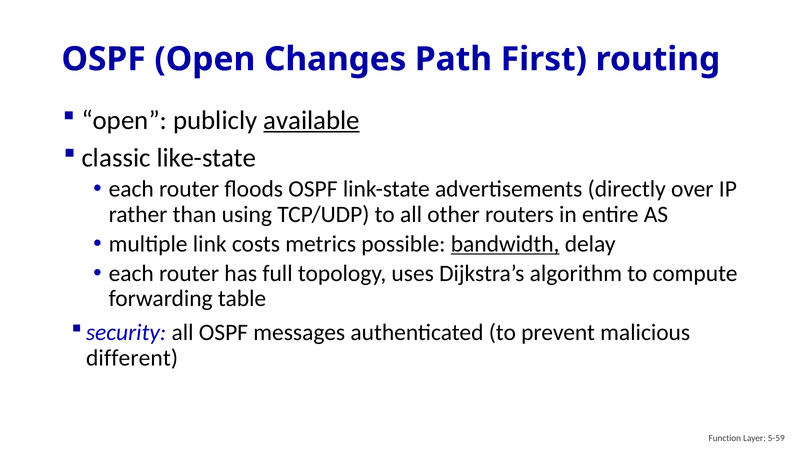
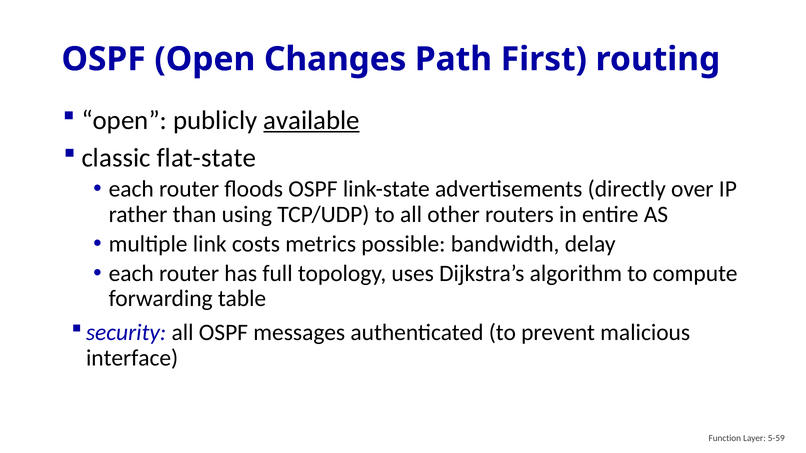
like-state: like-state -> flat-state
bandwidth underline: present -> none
different: different -> interface
